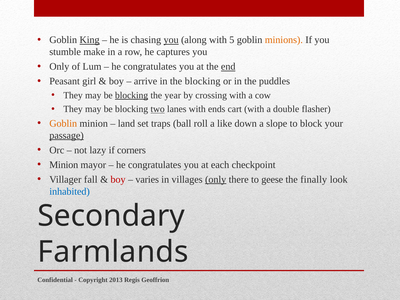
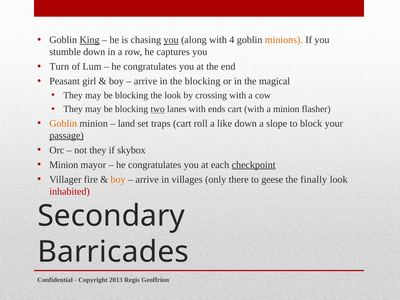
5: 5 -> 4
stumble make: make -> down
Only at (59, 67): Only -> Turn
end underline: present -> none
puddles: puddles -> magical
blocking at (132, 95) underline: present -> none
the year: year -> look
a double: double -> minion
traps ball: ball -> cart
not lazy: lazy -> they
corners: corners -> skybox
checkpoint underline: none -> present
fall: fall -> fire
boy at (118, 179) colour: red -> orange
varies at (147, 179): varies -> arrive
only at (216, 179) underline: present -> none
inhabited colour: blue -> red
Farmlands: Farmlands -> Barricades
